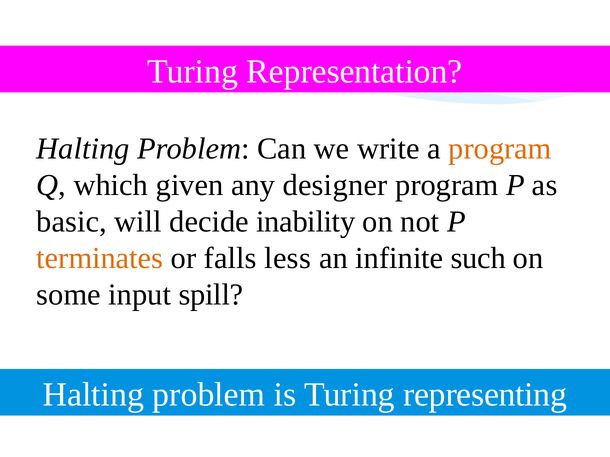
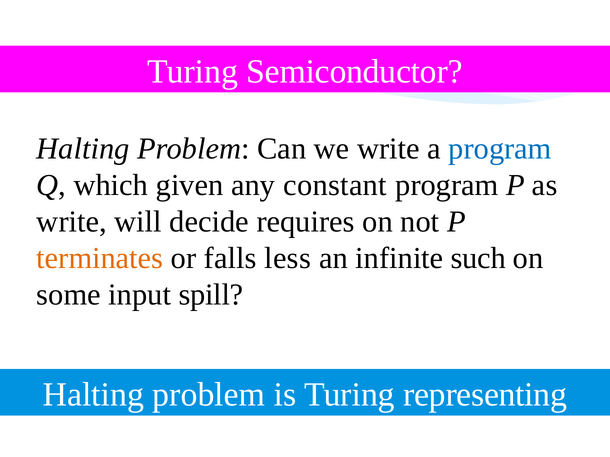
Representation: Representation -> Semiconductor
program at (500, 149) colour: orange -> blue
designer: designer -> constant
basic at (72, 222): basic -> write
inability: inability -> requires
